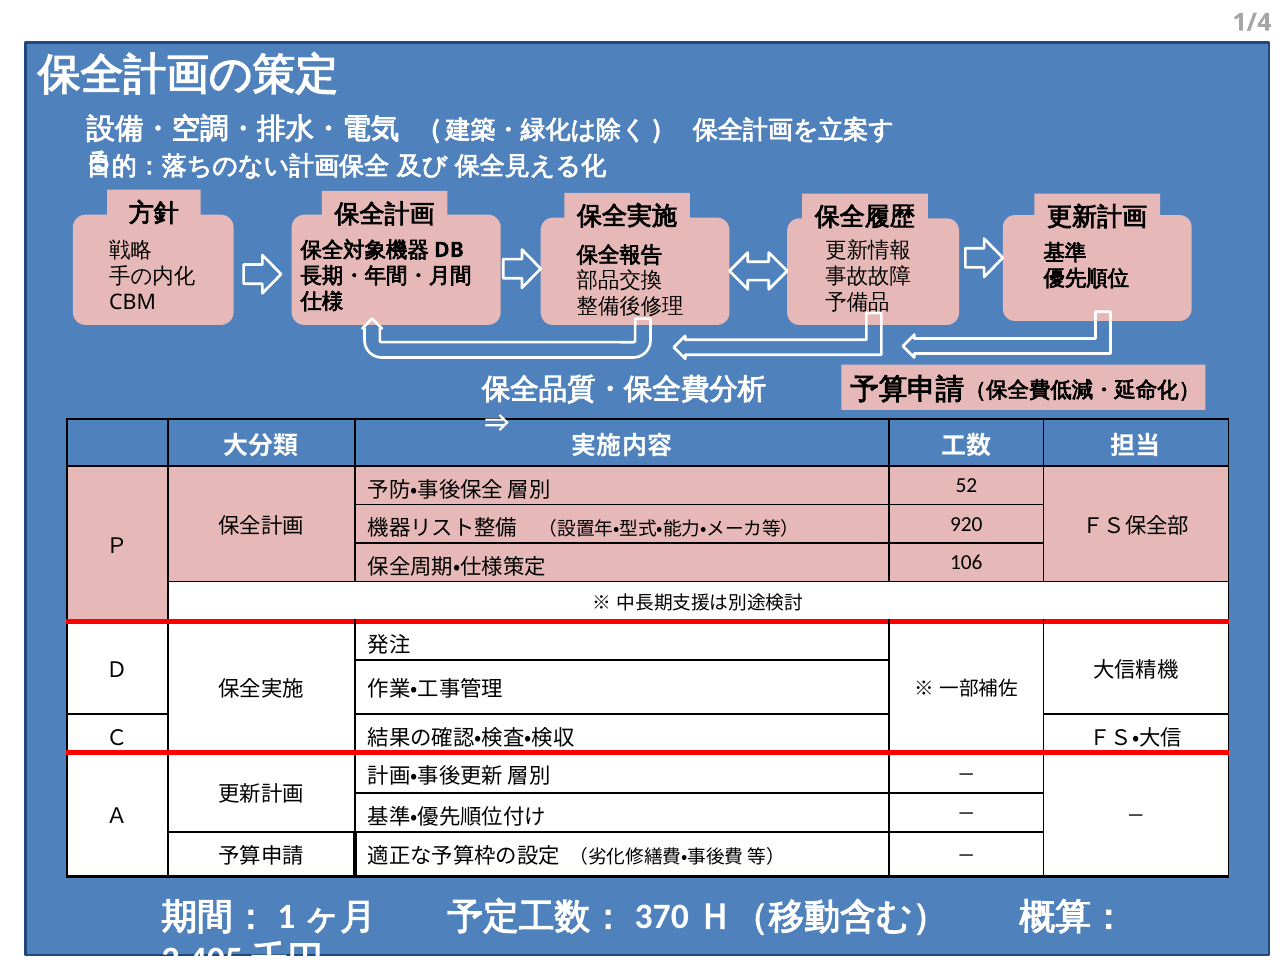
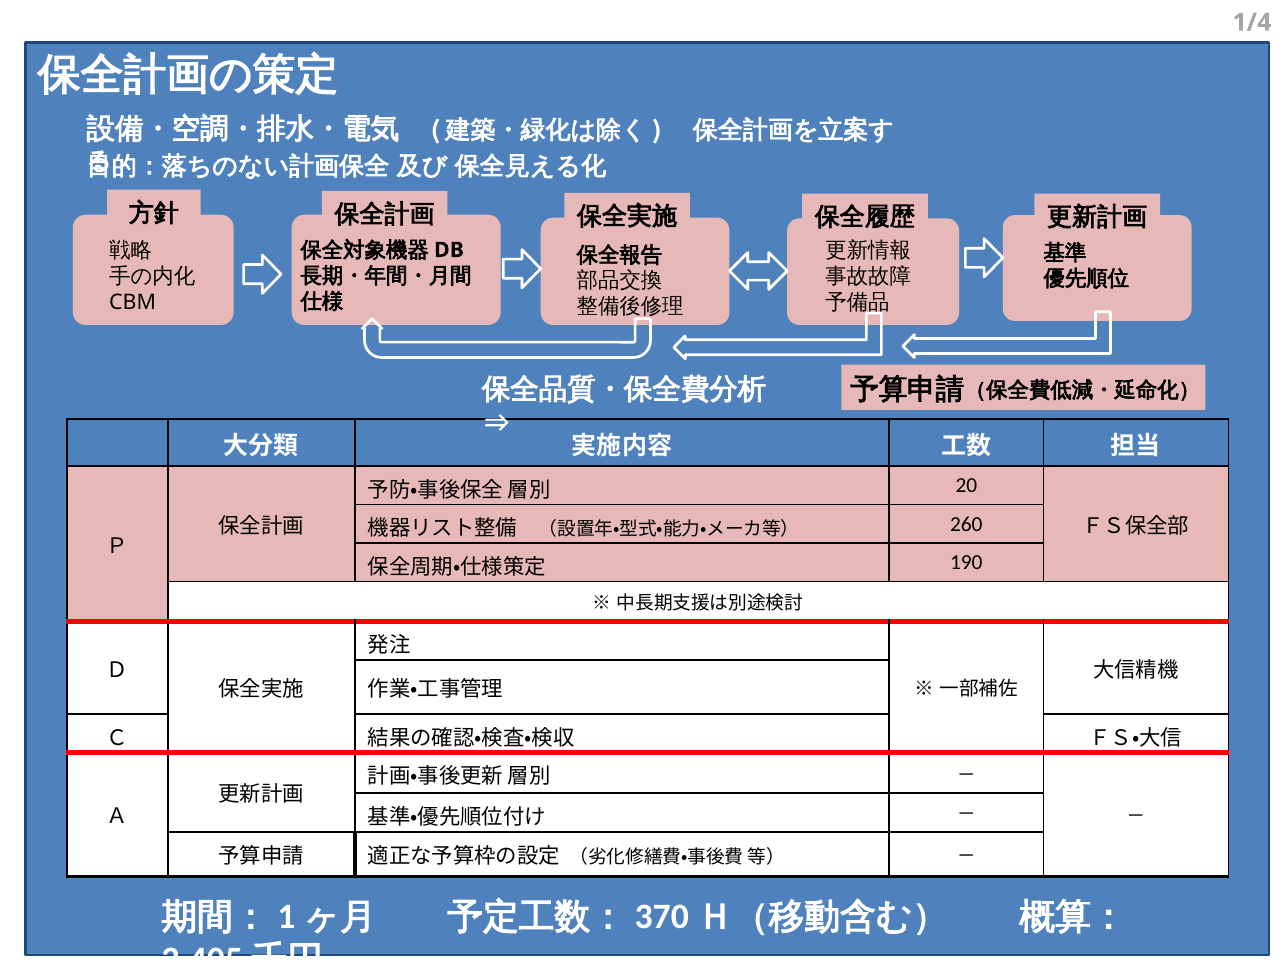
52: 52 -> 20
920: 920 -> 260
106: 106 -> 190
